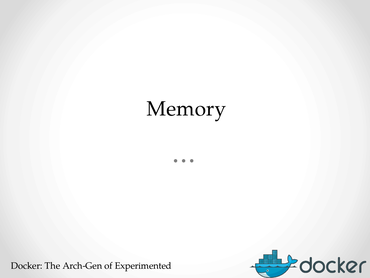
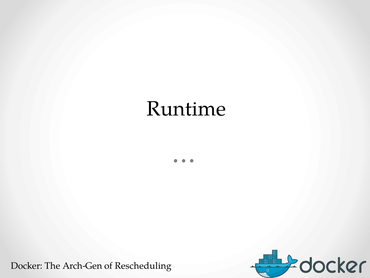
Memory: Memory -> Runtime
Experimented: Experimented -> Rescheduling
